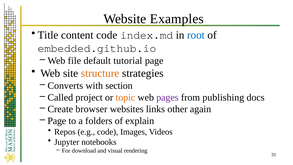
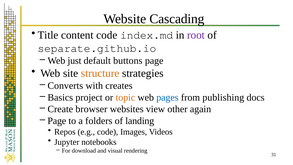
Examples: Examples -> Cascading
root colour: blue -> purple
embedded.github.io: embedded.github.io -> separate.github.io
file: file -> just
tutorial: tutorial -> buttons
section: section -> creates
Called: Called -> Basics
pages colour: purple -> blue
links: links -> view
explain: explain -> landing
